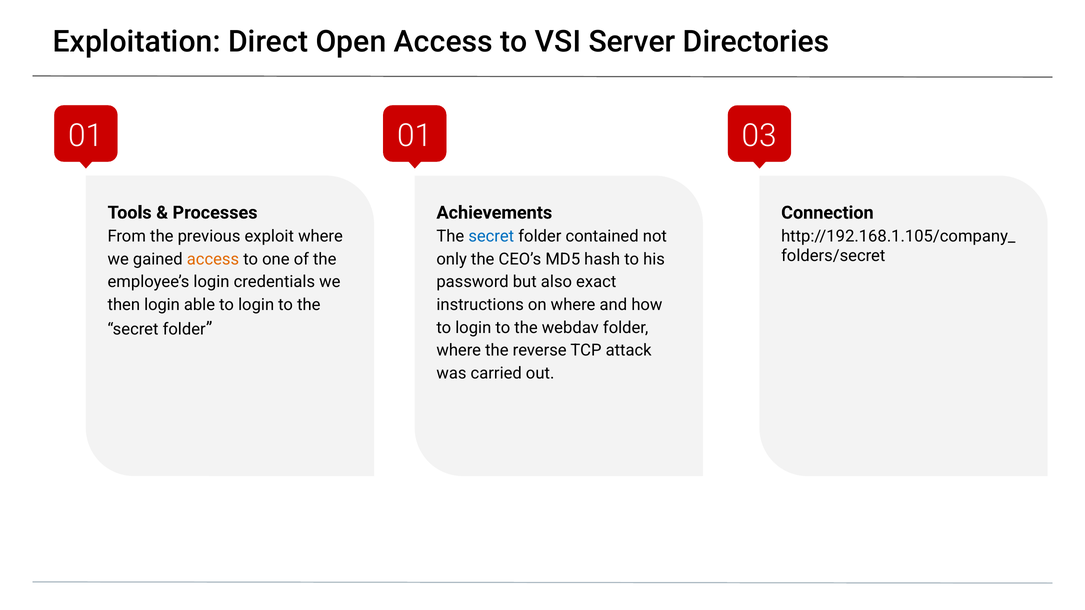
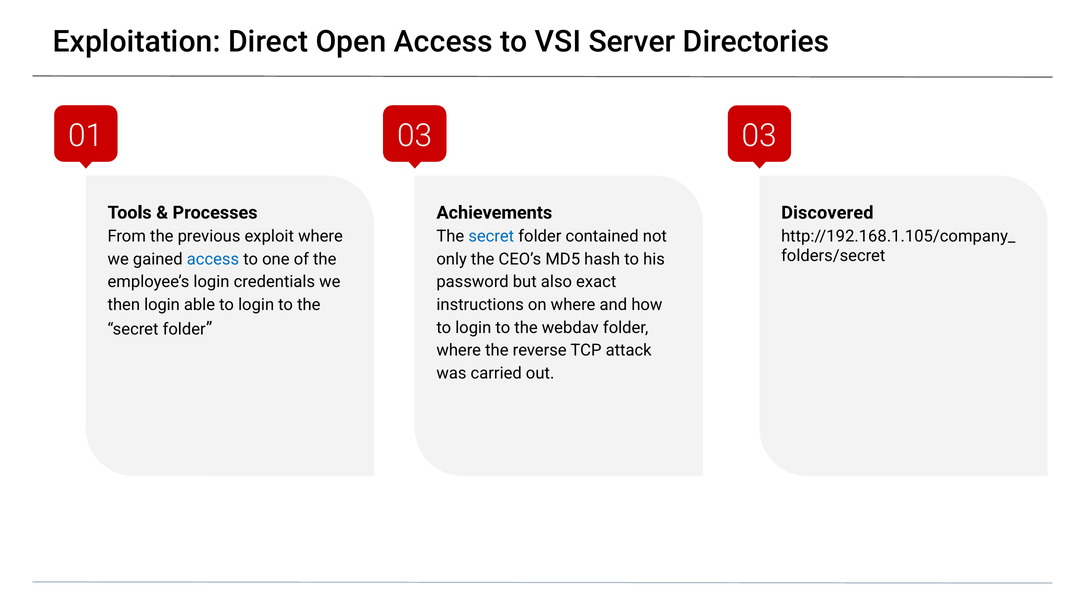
01 01: 01 -> 03
Connection: Connection -> Discovered
access at (213, 259) colour: orange -> blue
